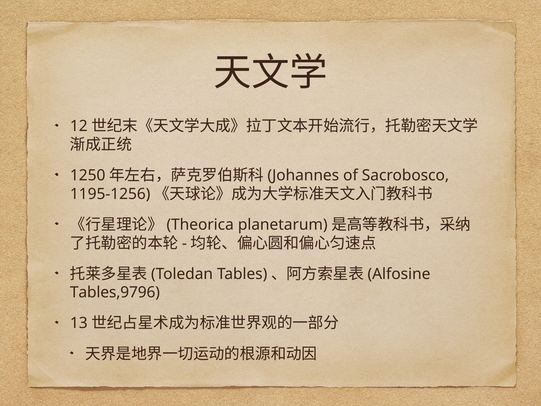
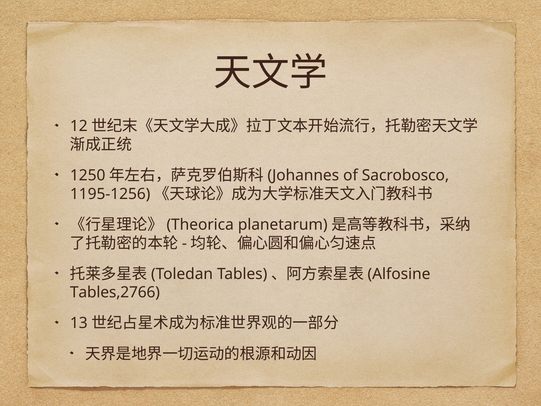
Tables,9796: Tables,9796 -> Tables,2766
